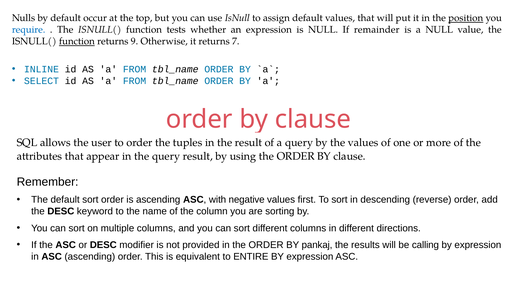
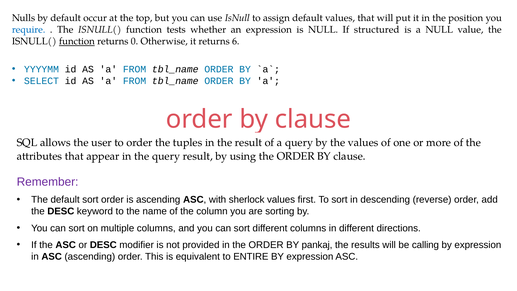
position underline: present -> none
remainder: remainder -> structured
9: 9 -> 0
7: 7 -> 6
INLINE: INLINE -> YYYYMM
Remember colour: black -> purple
negative: negative -> sherlock
